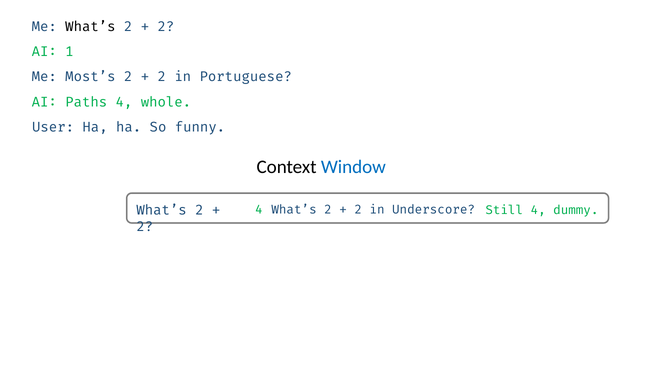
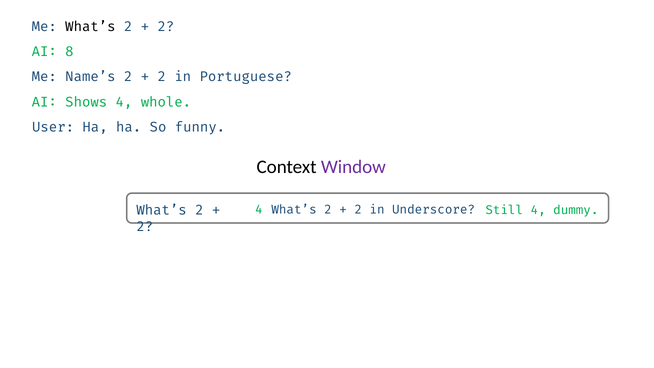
1: 1 -> 8
Most’s: Most’s -> Name’s
Paths: Paths -> Shows
Window colour: blue -> purple
